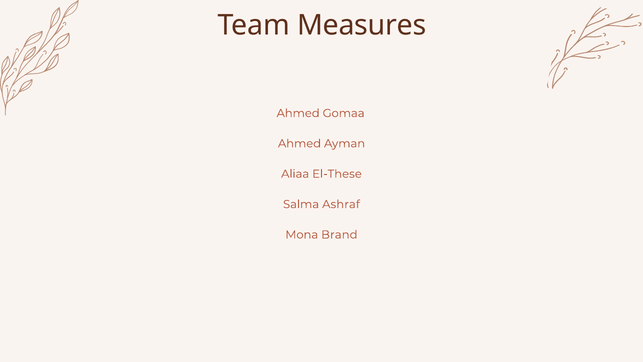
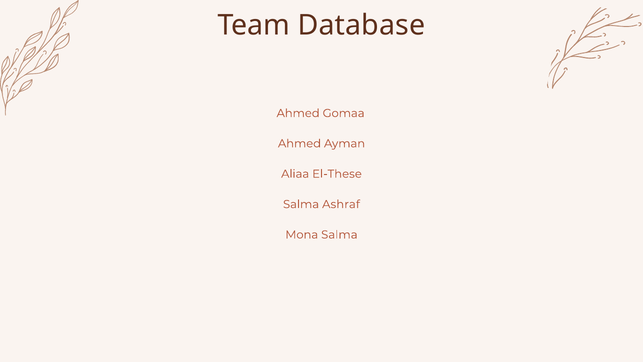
Measures: Measures -> Database
Mona Brand: Brand -> Salma
